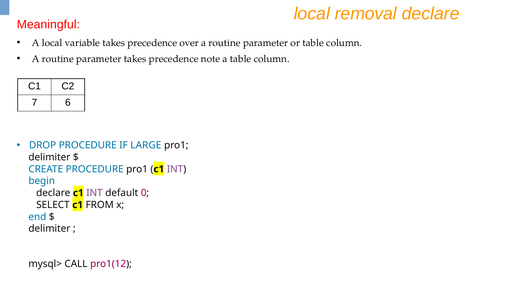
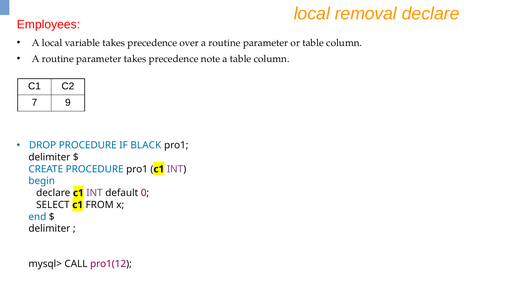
Meaningful: Meaningful -> Employees
6: 6 -> 9
LARGE: LARGE -> BLACK
